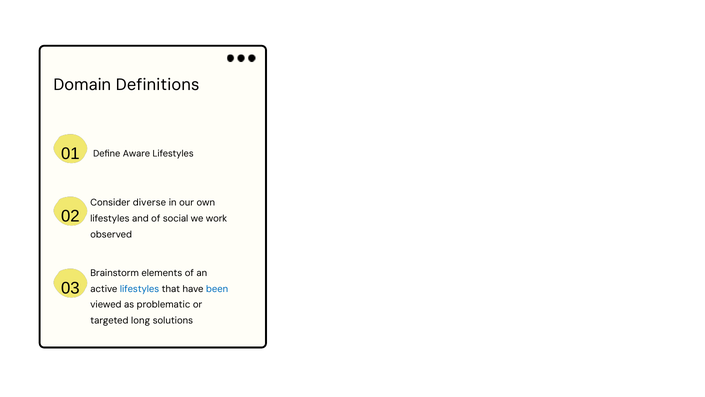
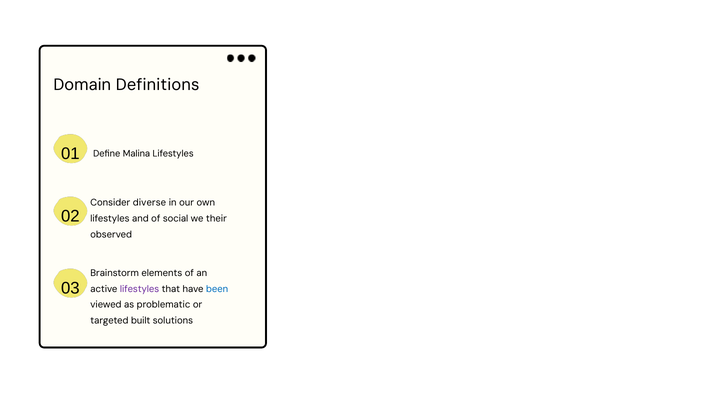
Aware: Aware -> Malina
work: work -> their
lifestyles at (140, 289) colour: blue -> purple
long: long -> built
